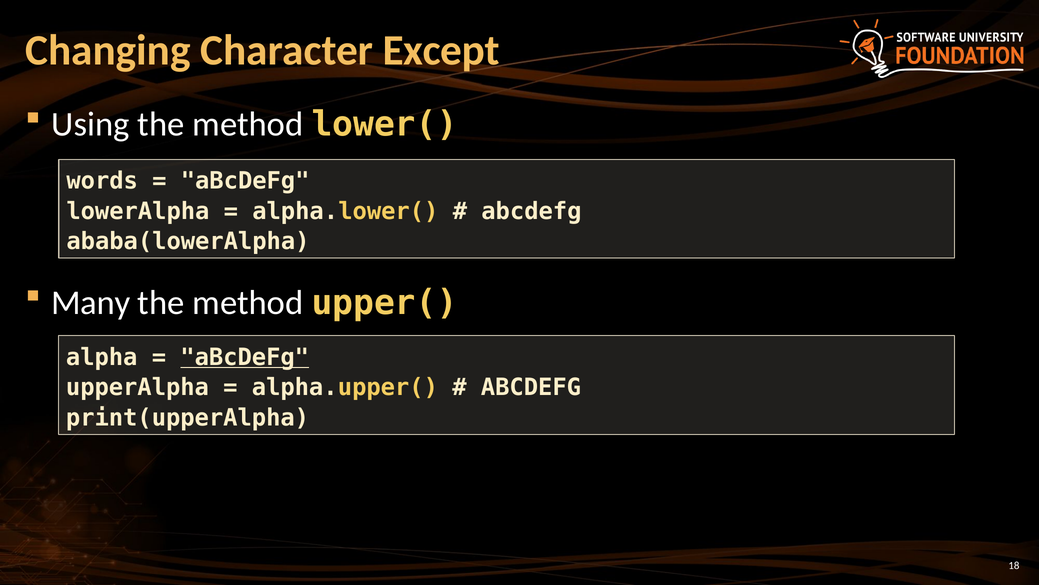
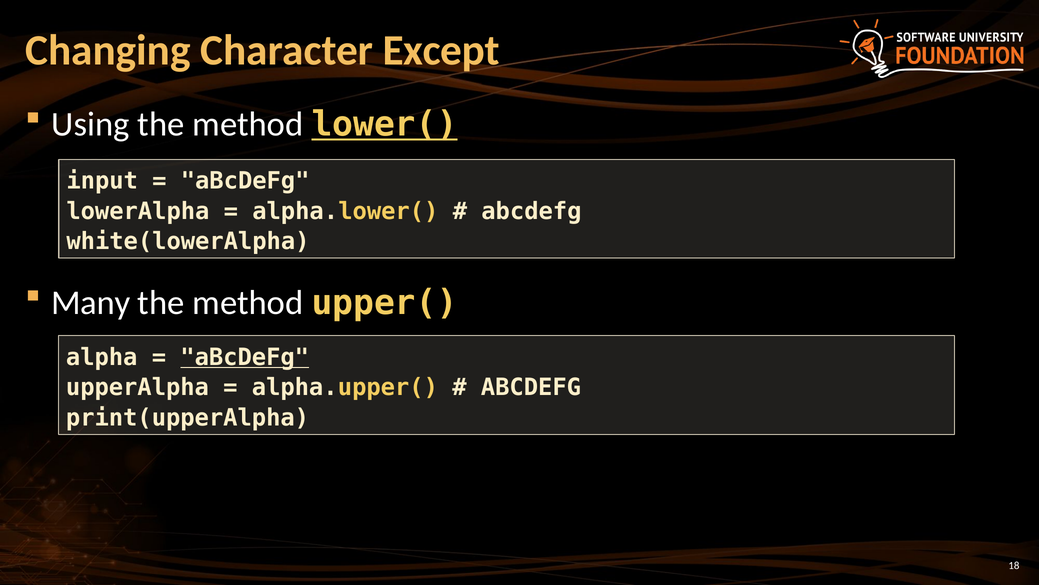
lower( underline: none -> present
words: words -> input
ababa(lowerAlpha: ababa(lowerAlpha -> white(lowerAlpha
